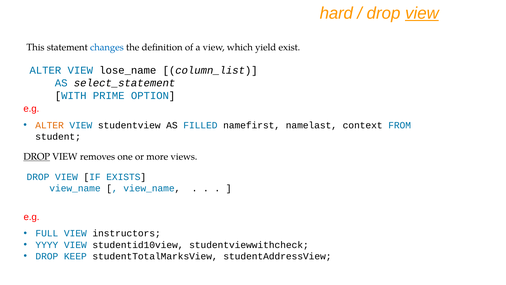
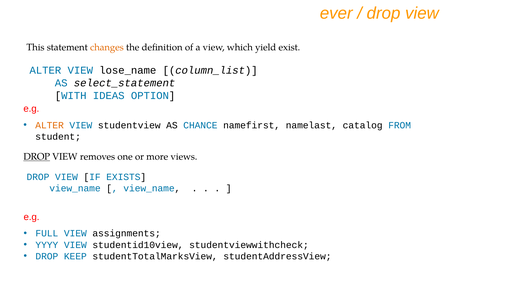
hard: hard -> ever
view at (422, 13) underline: present -> none
changes colour: blue -> orange
PRIME: PRIME -> IDEAS
FILLED: FILLED -> CHANCE
context: context -> catalog
instructors: instructors -> assignments
